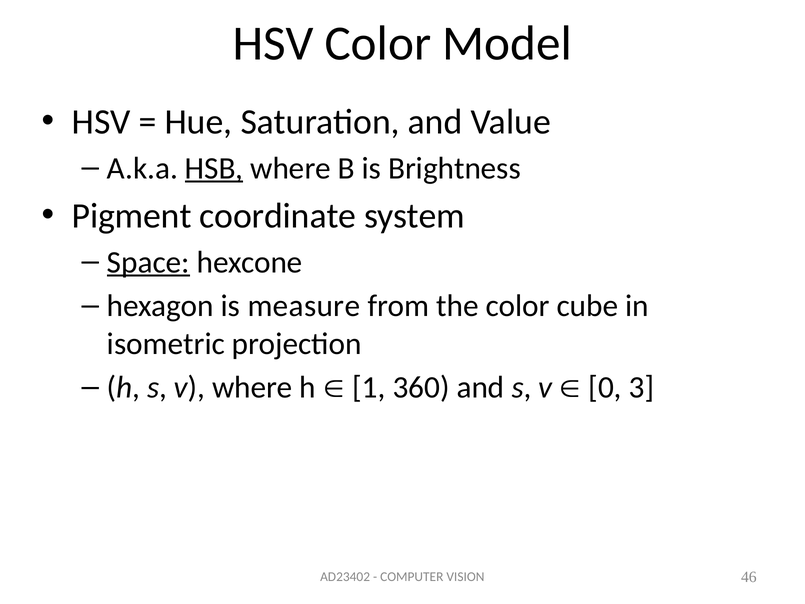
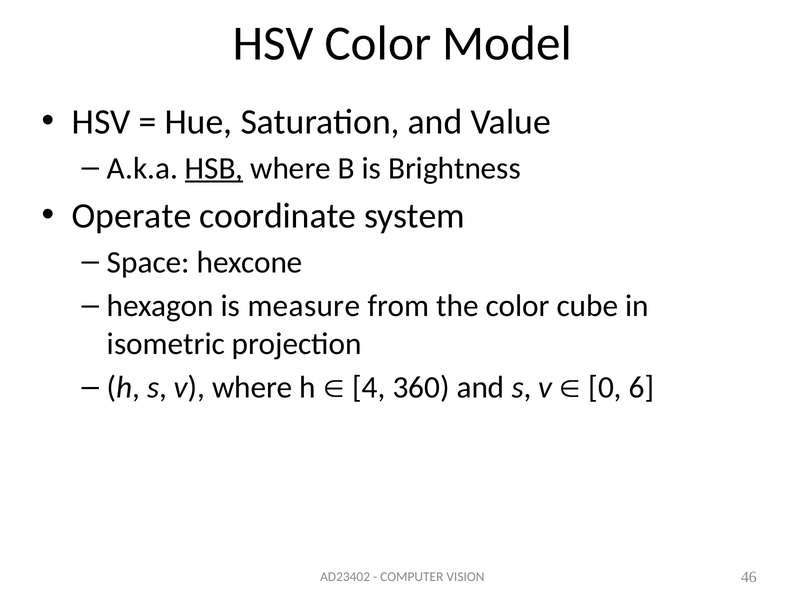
Pigment: Pigment -> Operate
Space underline: present -> none
1: 1 -> 4
3: 3 -> 6
